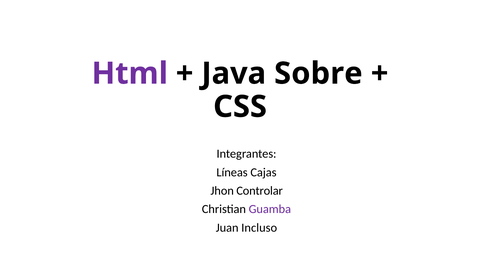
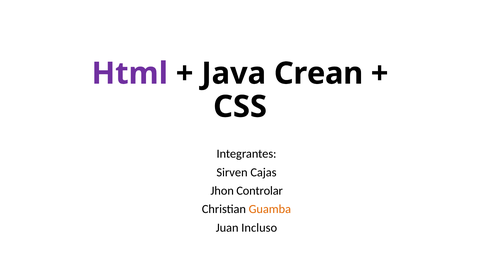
Sobre: Sobre -> Crean
Líneas: Líneas -> Sirven
Guamba colour: purple -> orange
